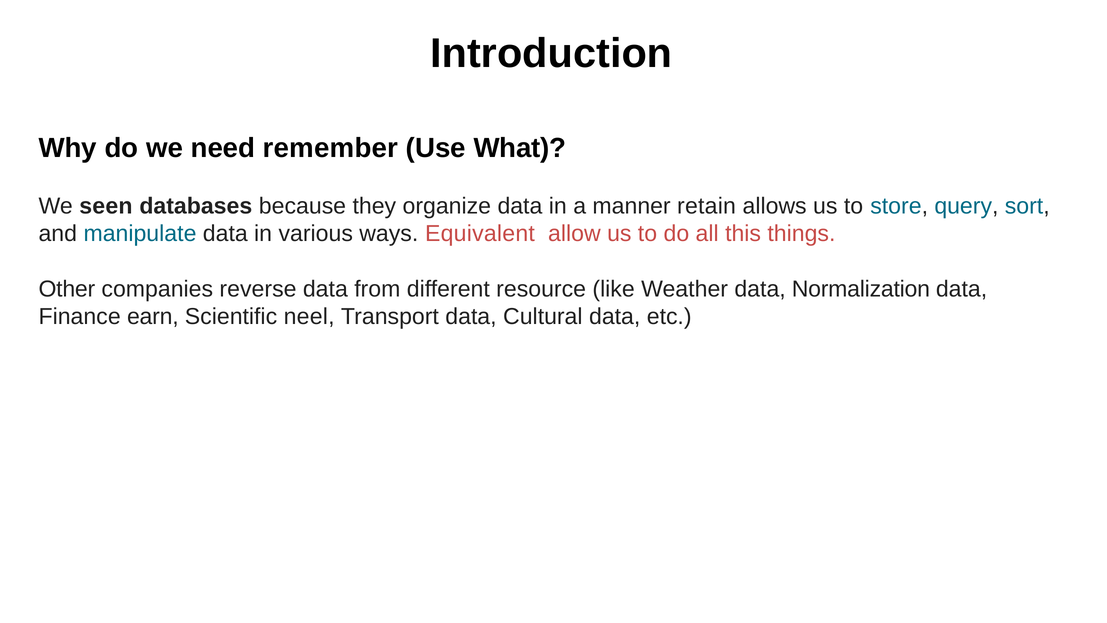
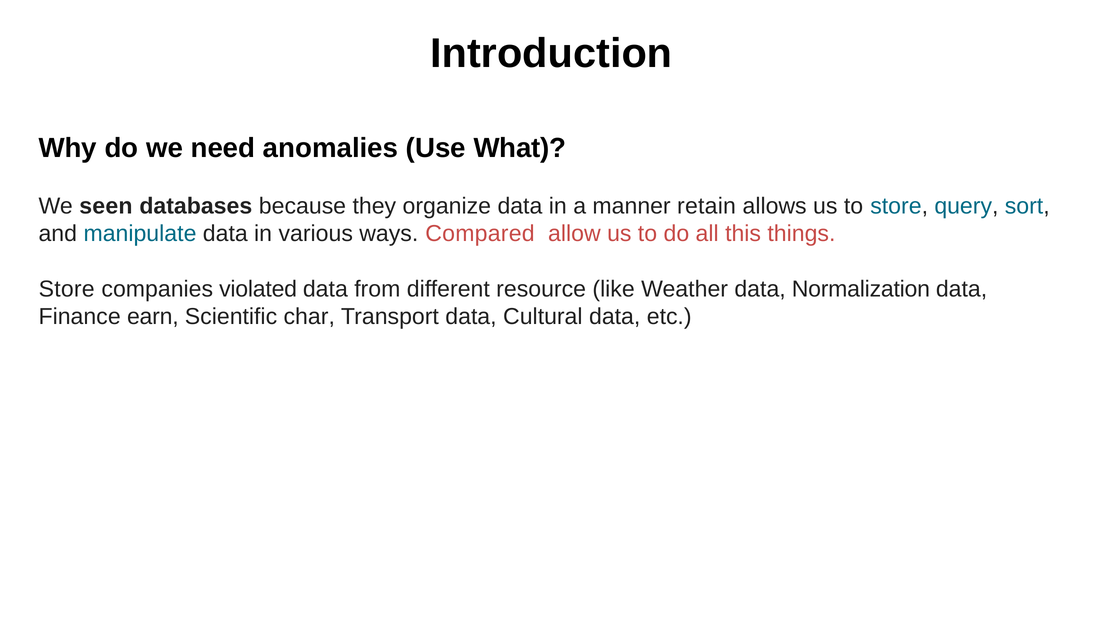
remember: remember -> anomalies
Equivalent: Equivalent -> Compared
Other at (67, 289): Other -> Store
reverse: reverse -> violated
neel: neel -> char
